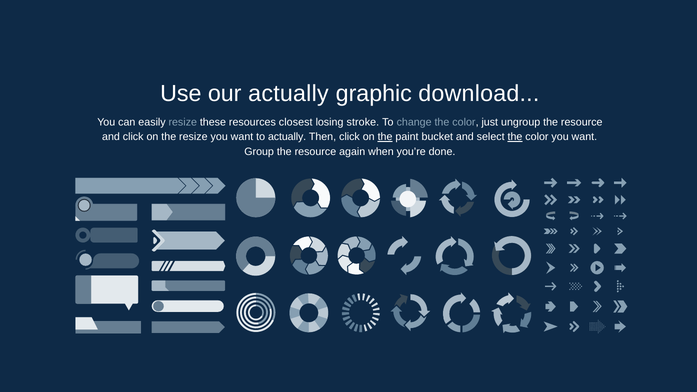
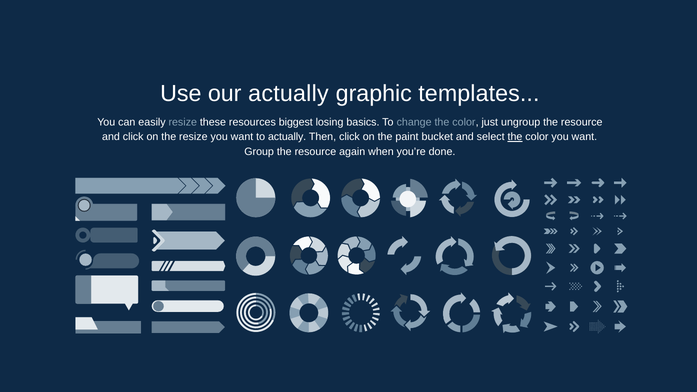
download: download -> templates
closest: closest -> biggest
stroke: stroke -> basics
the at (385, 137) underline: present -> none
